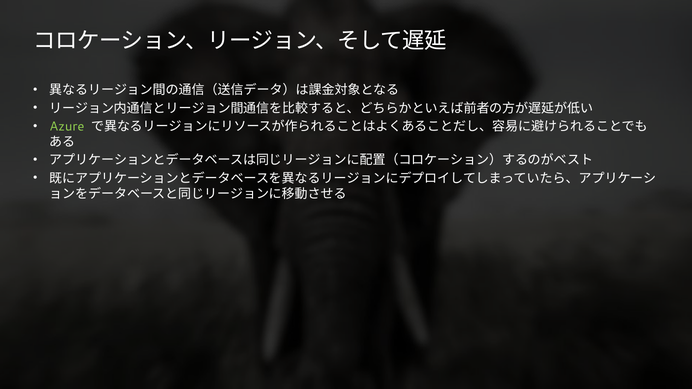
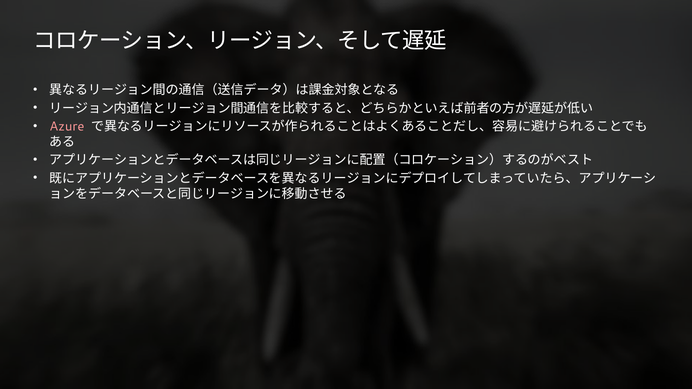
Azure colour: light green -> pink
